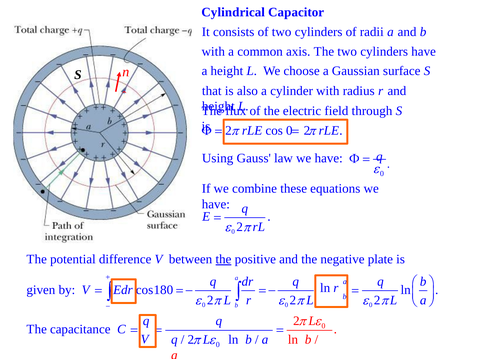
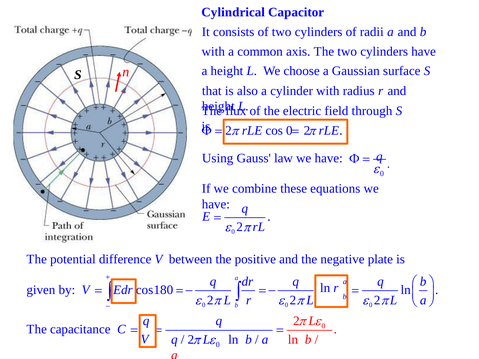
the at (223, 259) underline: present -> none
